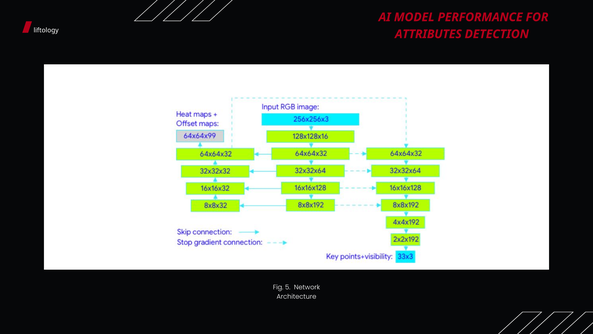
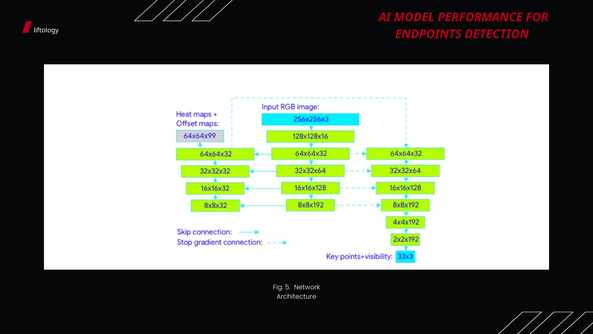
ATTRIBUTES: ATTRIBUTES -> ENDPOINTS
